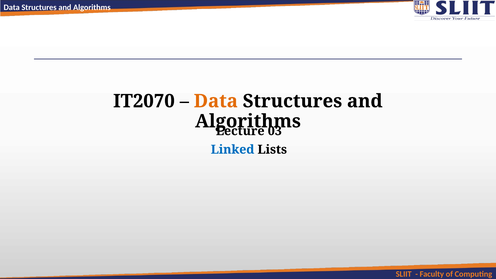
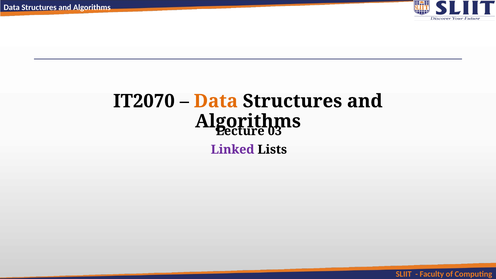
Linked colour: blue -> purple
